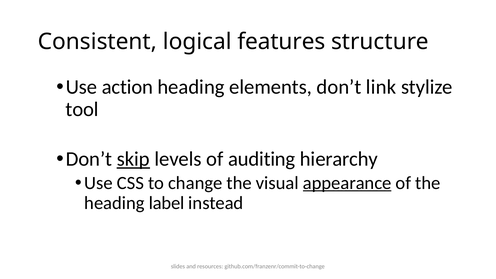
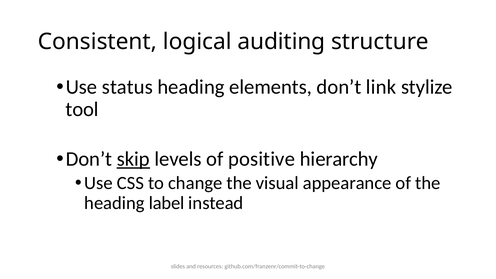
features: features -> auditing
action: action -> status
auditing: auditing -> positive
appearance underline: present -> none
